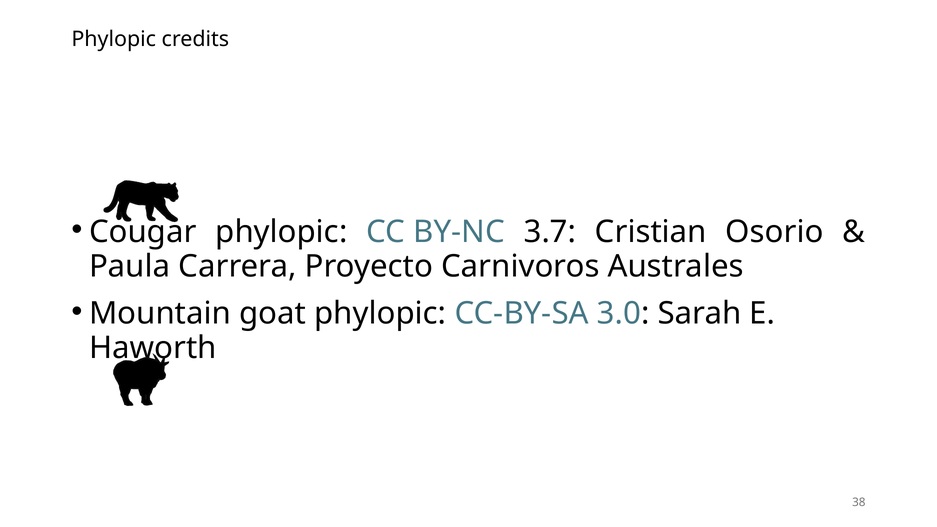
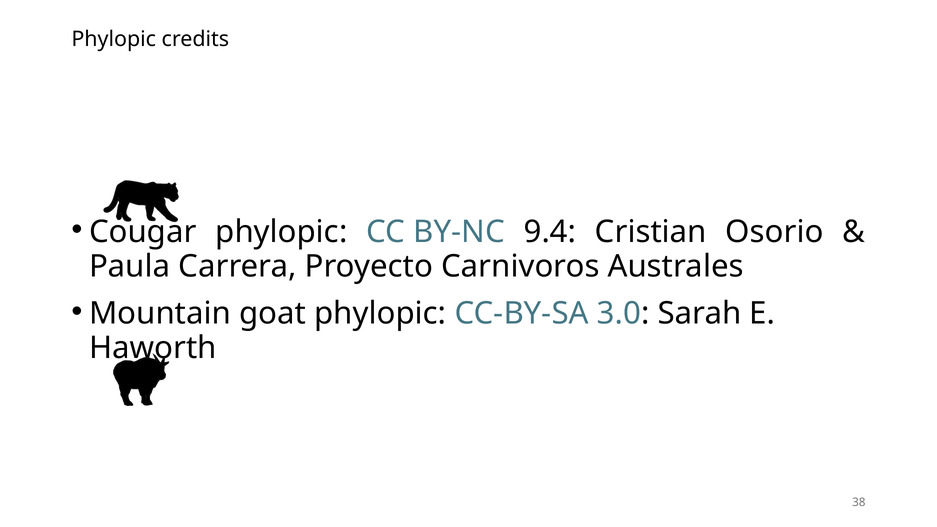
3.7: 3.7 -> 9.4
